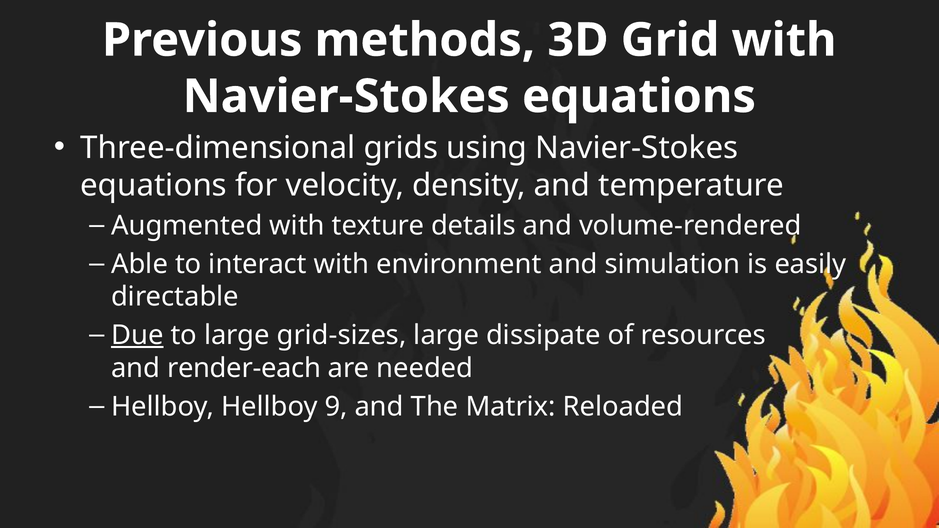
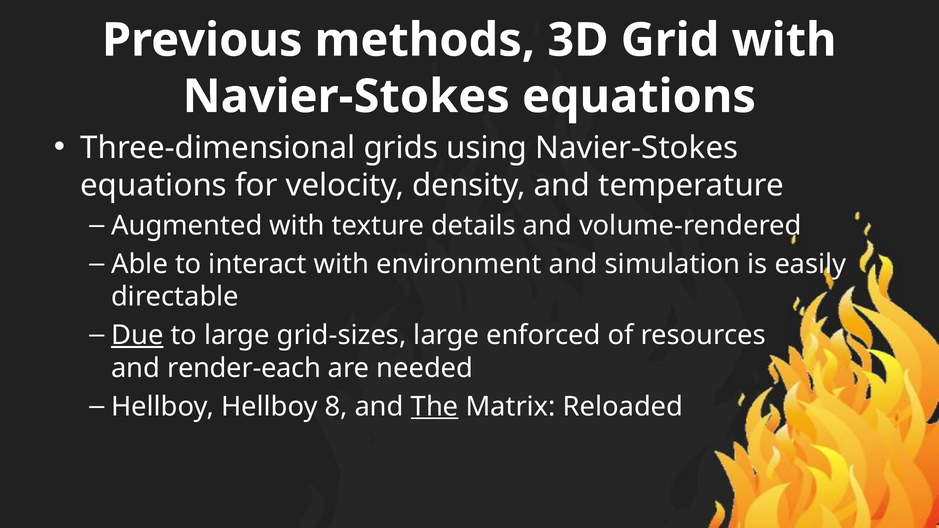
dissipate: dissipate -> enforced
9: 9 -> 8
The underline: none -> present
